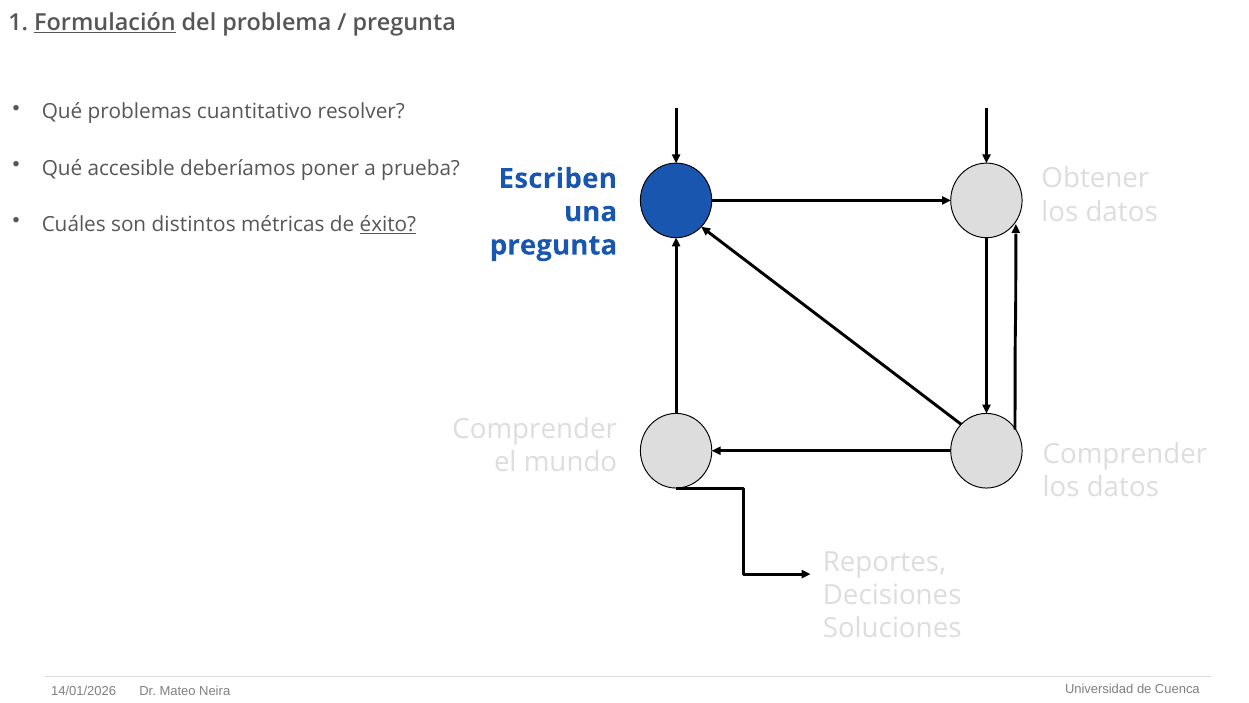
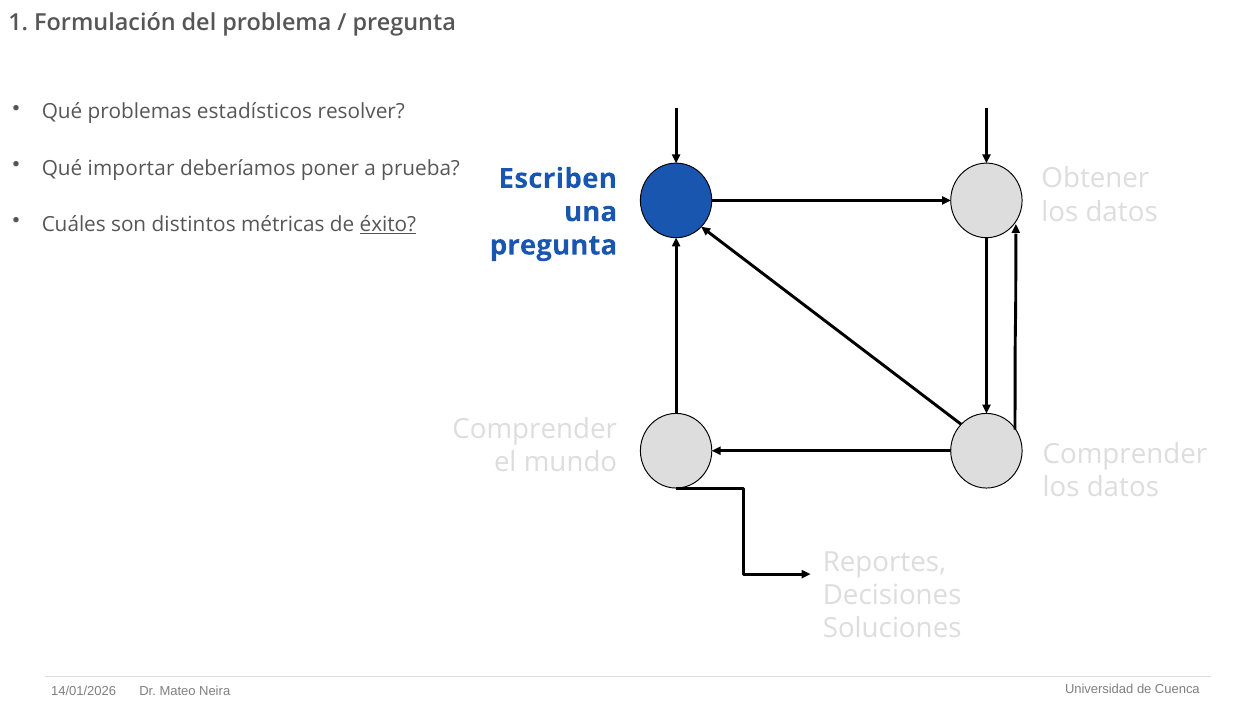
Formulación underline: present -> none
cuantitativo: cuantitativo -> estadísticos
accesible: accesible -> importar
